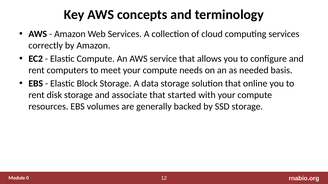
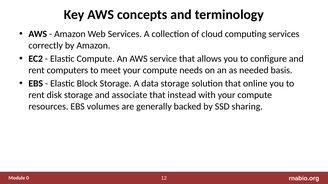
started: started -> instead
SSD storage: storage -> sharing
